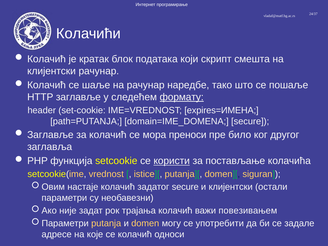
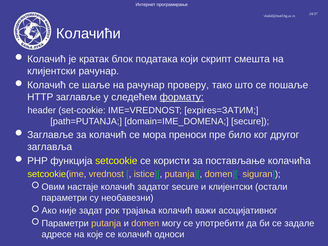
наредбе: наредбе -> проверу
expires=ИМЕНА: expires=ИМЕНА -> expires=ЗАТИМ
користи underline: present -> none
повезивањем: повезивањем -> асоцијативног
